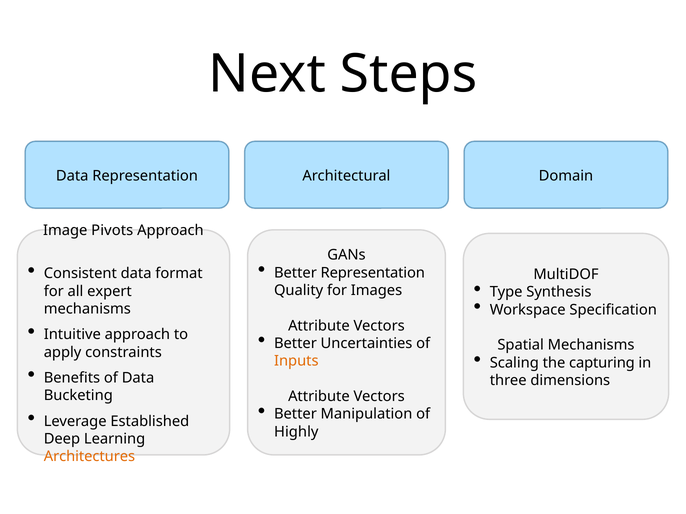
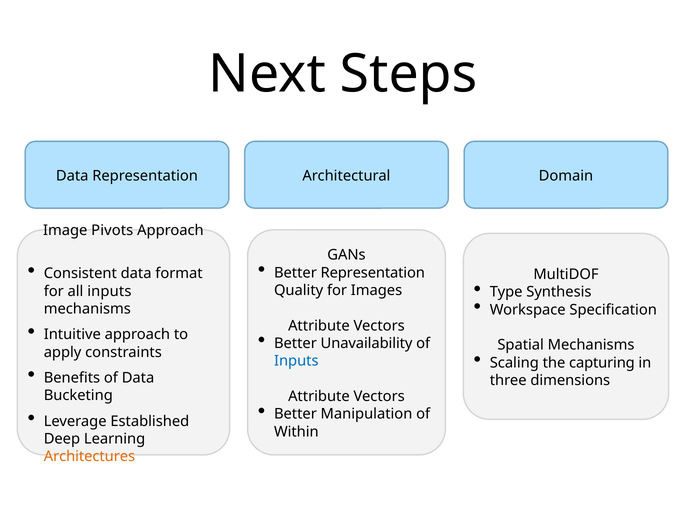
all expert: expert -> inputs
Uncertainties: Uncertainties -> Unavailability
Inputs at (296, 361) colour: orange -> blue
Highly: Highly -> Within
